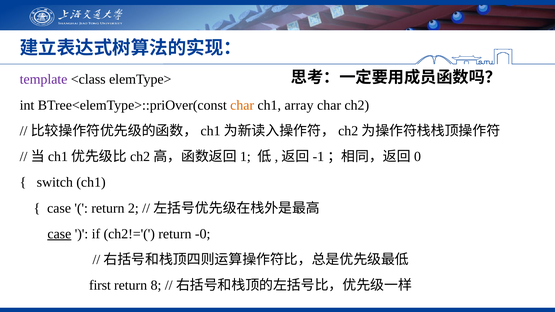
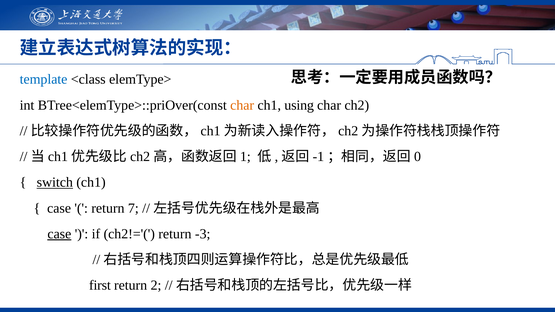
template colour: purple -> blue
array: array -> using
switch underline: none -> present
2: 2 -> 7
-0: -0 -> -3
8: 8 -> 2
